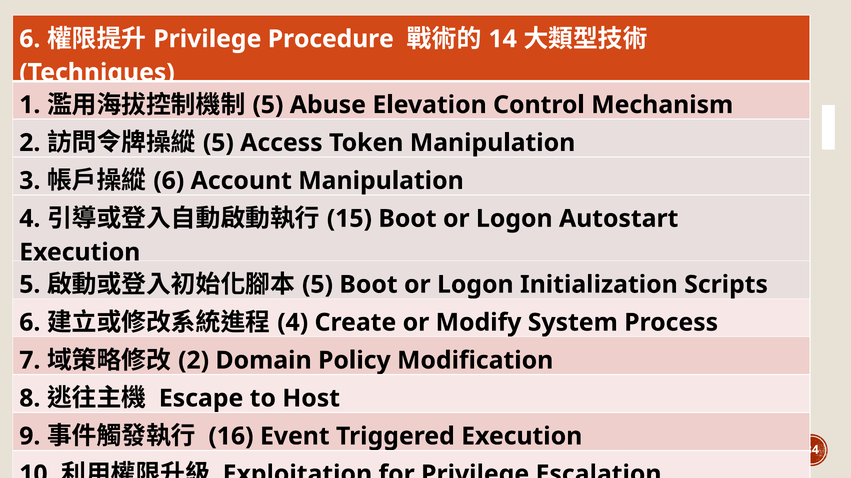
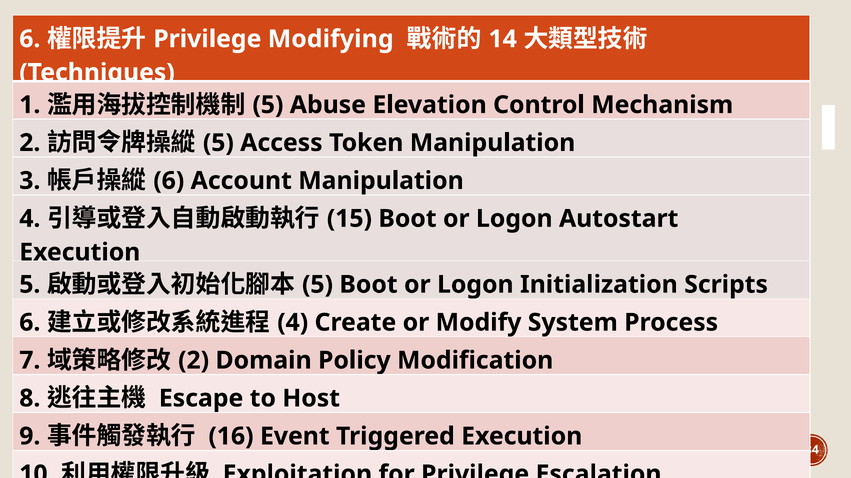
Procedure: Procedure -> Modifying
